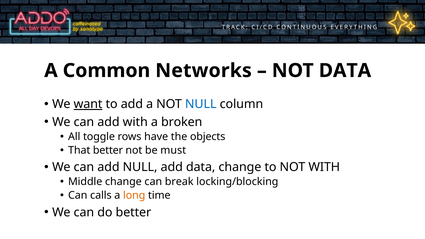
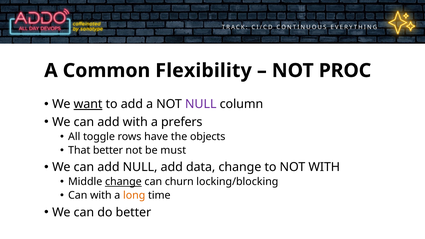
Networks: Networks -> Flexibility
NOT DATA: DATA -> PROC
NULL at (201, 104) colour: blue -> purple
broken: broken -> prefers
change at (123, 182) underline: none -> present
break: break -> churn
Can calls: calls -> with
